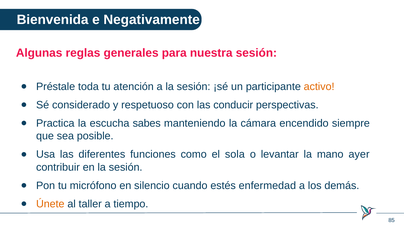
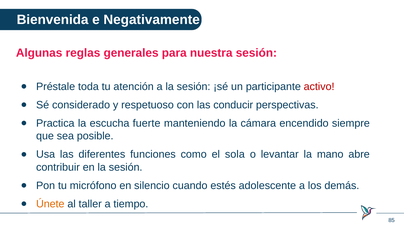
activo colour: orange -> red
sabes: sabes -> fuerte
ayer: ayer -> abre
enfermedad: enfermedad -> adolescente
